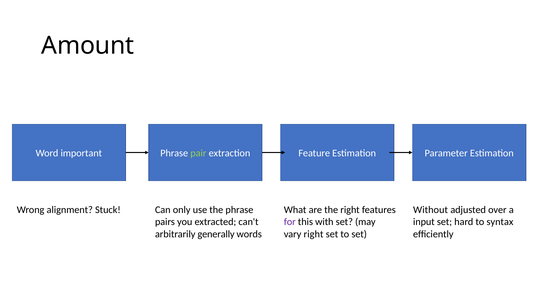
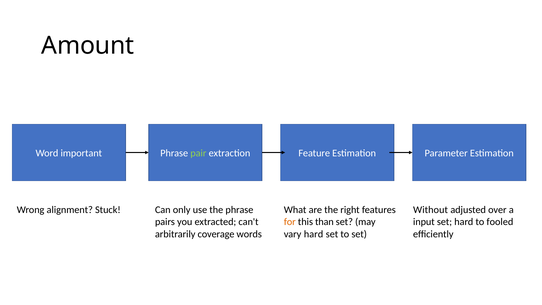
for colour: purple -> orange
with: with -> than
syntax: syntax -> fooled
generally: generally -> coverage
vary right: right -> hard
